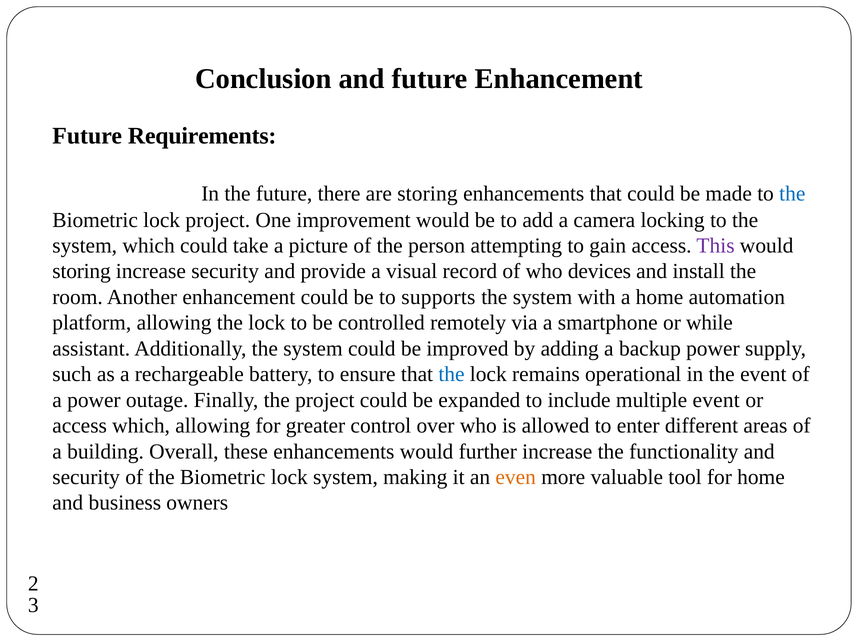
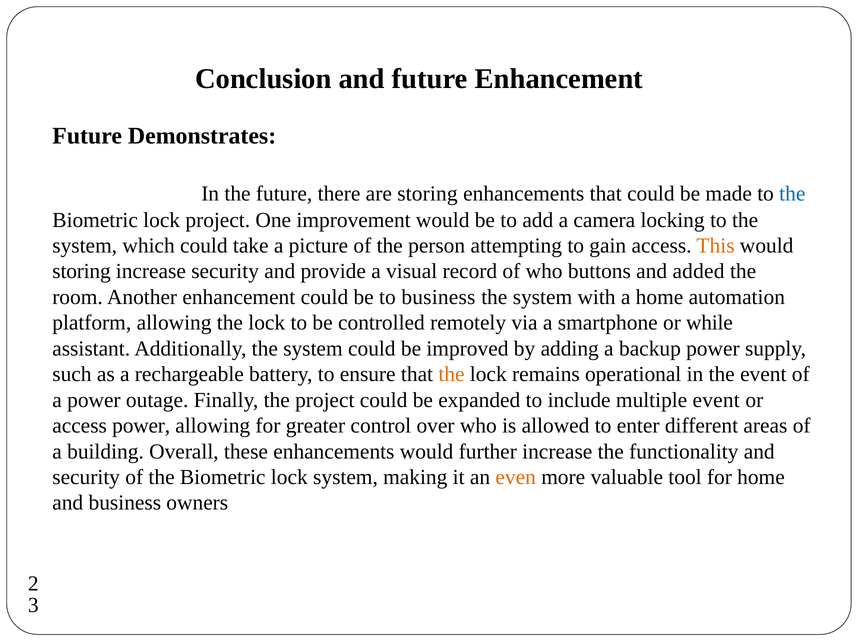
Requirements: Requirements -> Demonstrates
This colour: purple -> orange
devices: devices -> buttons
install: install -> added
to supports: supports -> business
the at (451, 374) colour: blue -> orange
access which: which -> power
